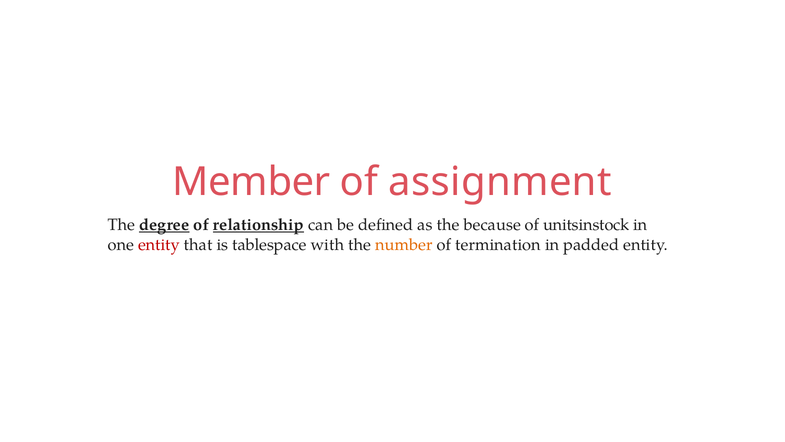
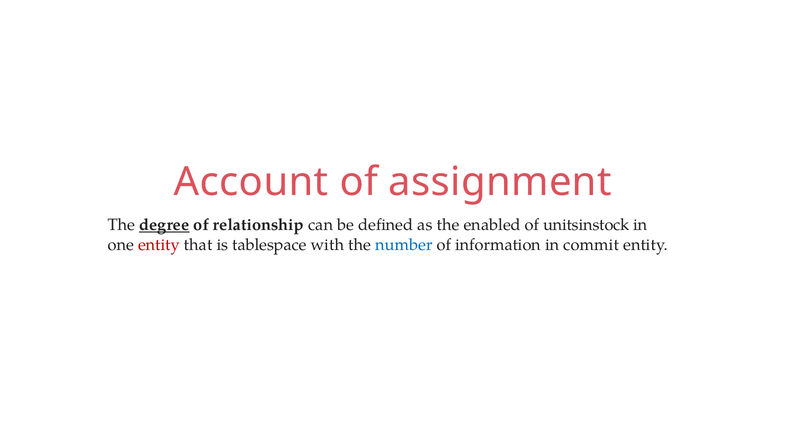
Member: Member -> Account
relationship underline: present -> none
because: because -> enabled
number colour: orange -> blue
termination: termination -> information
padded: padded -> commit
